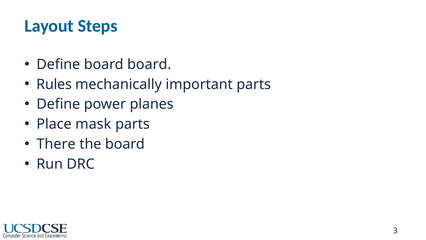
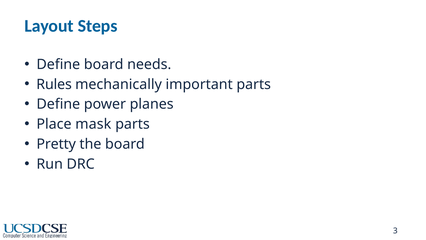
board board: board -> needs
There: There -> Pretty
